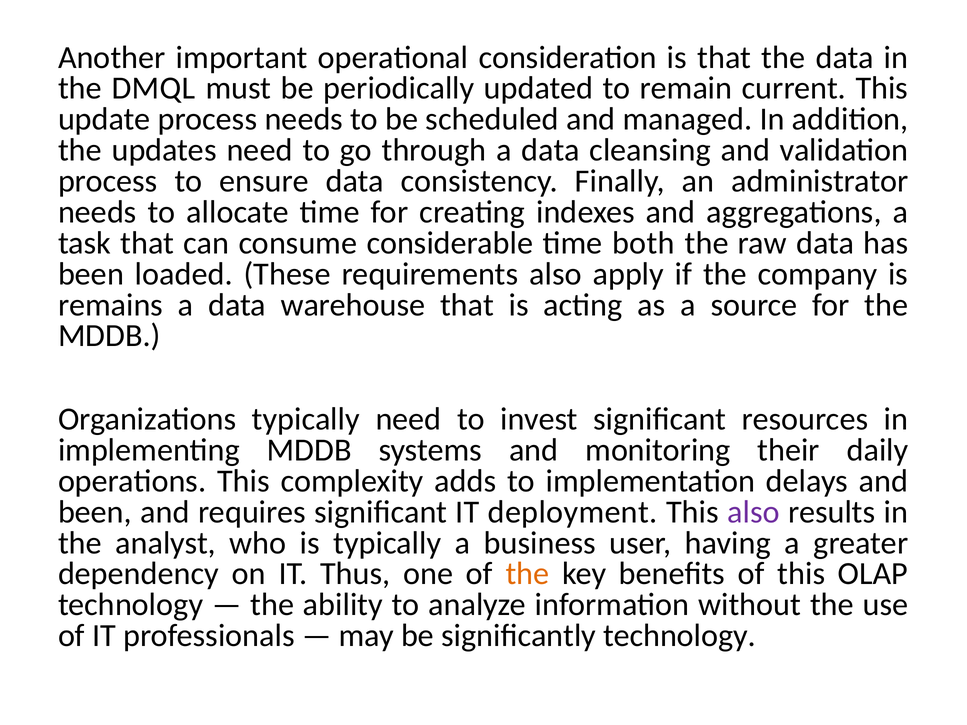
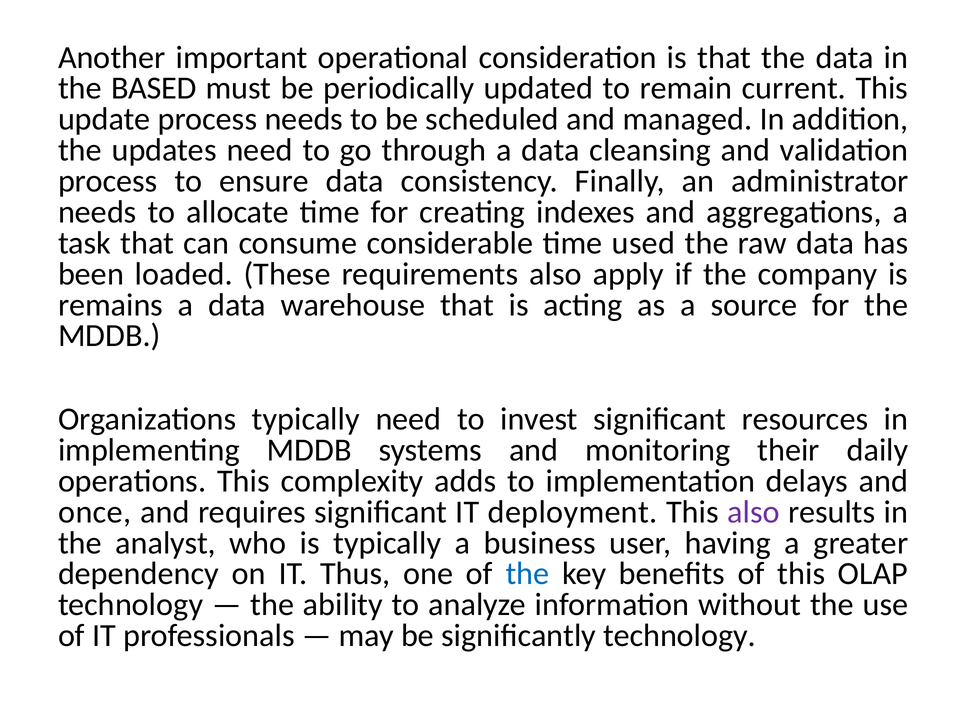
DMQL: DMQL -> BASED
both: both -> used
been at (95, 512): been -> once
the at (527, 574) colour: orange -> blue
